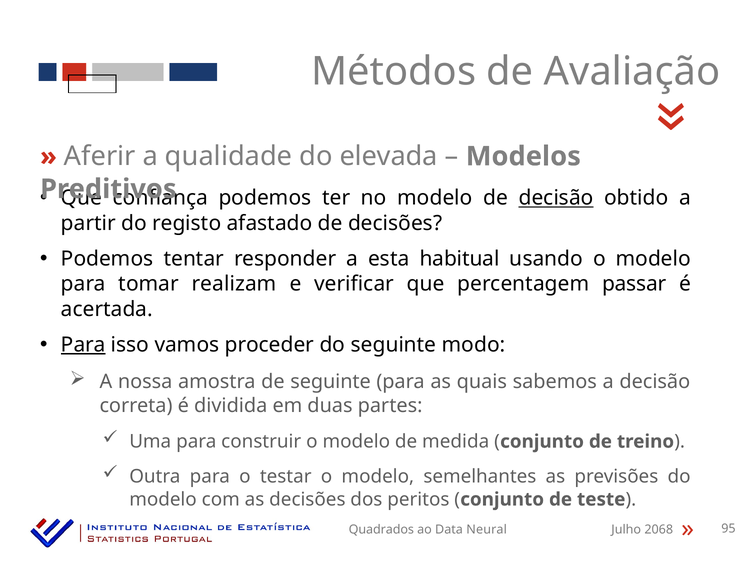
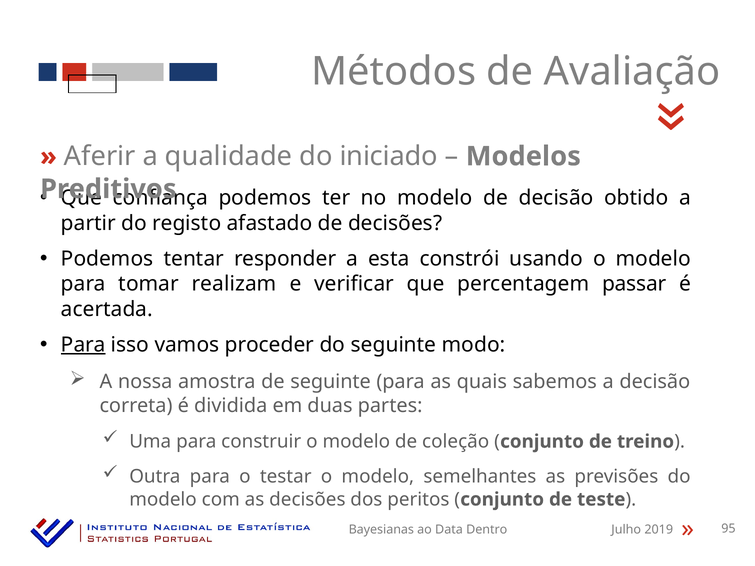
elevada: elevada -> iniciado
decisão at (556, 198) underline: present -> none
habitual: habitual -> constrói
medida: medida -> coleção
Quadrados: Quadrados -> Bayesianas
Neural: Neural -> Dentro
2068: 2068 -> 2019
